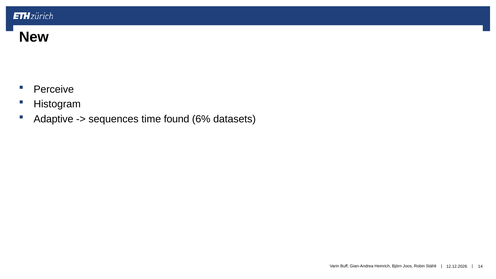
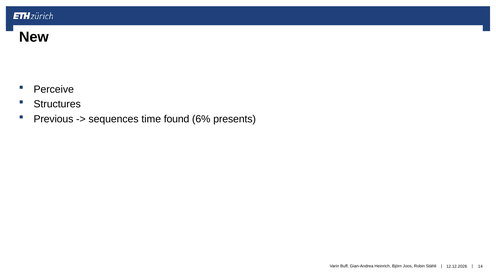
Histogram: Histogram -> Structures
Adaptive: Adaptive -> Previous
datasets: datasets -> presents
